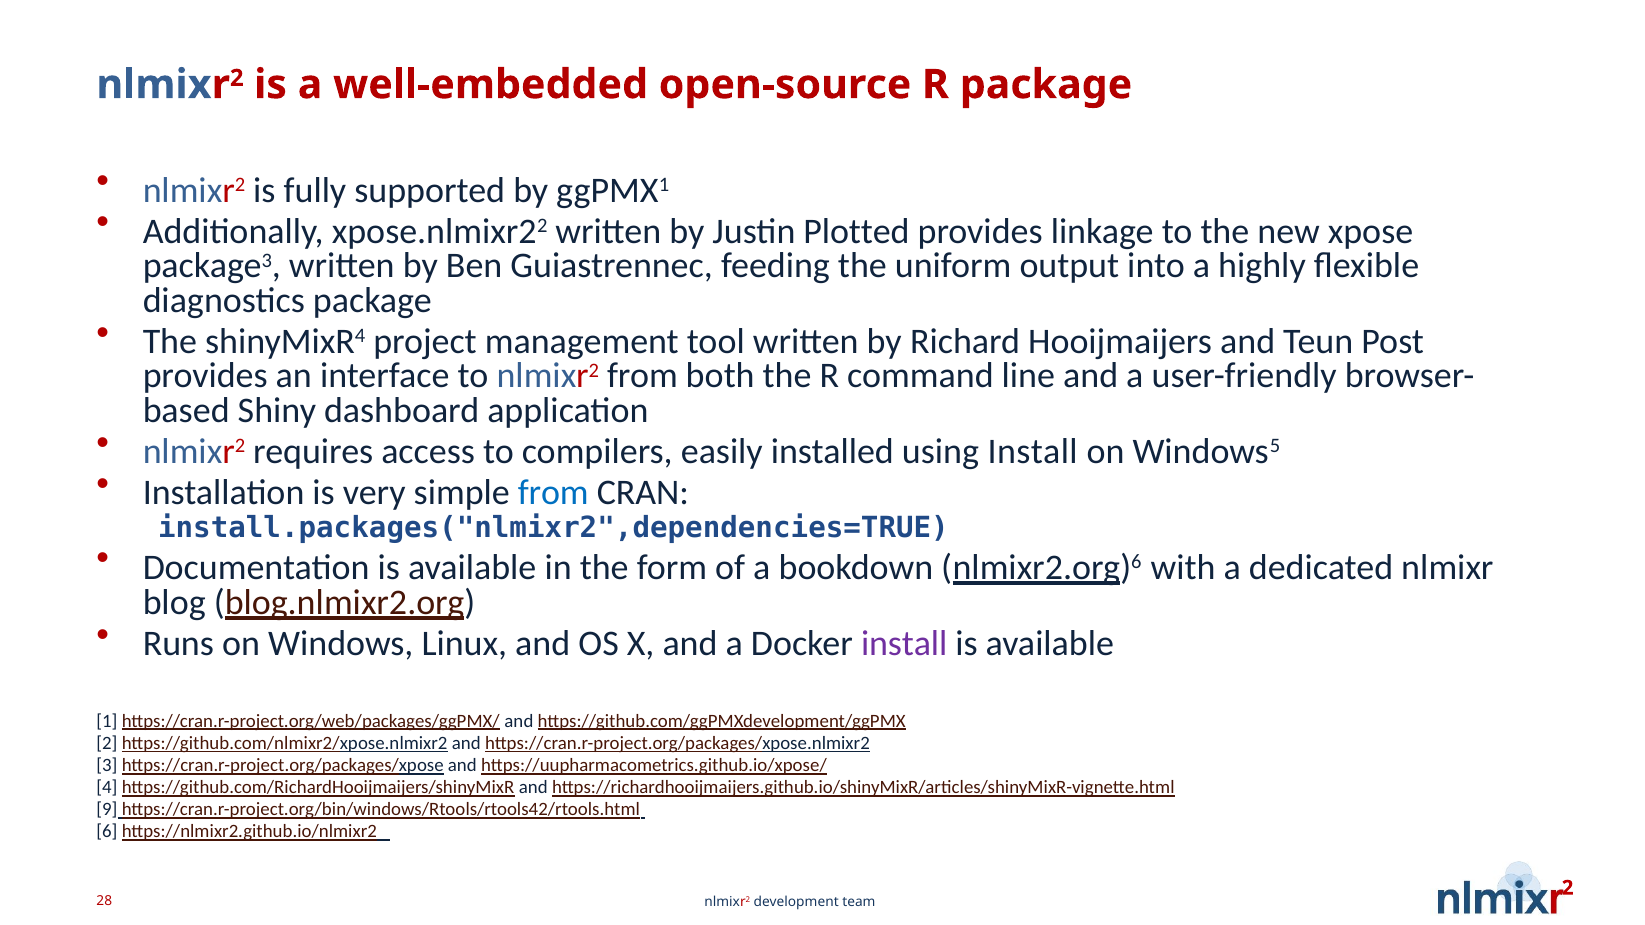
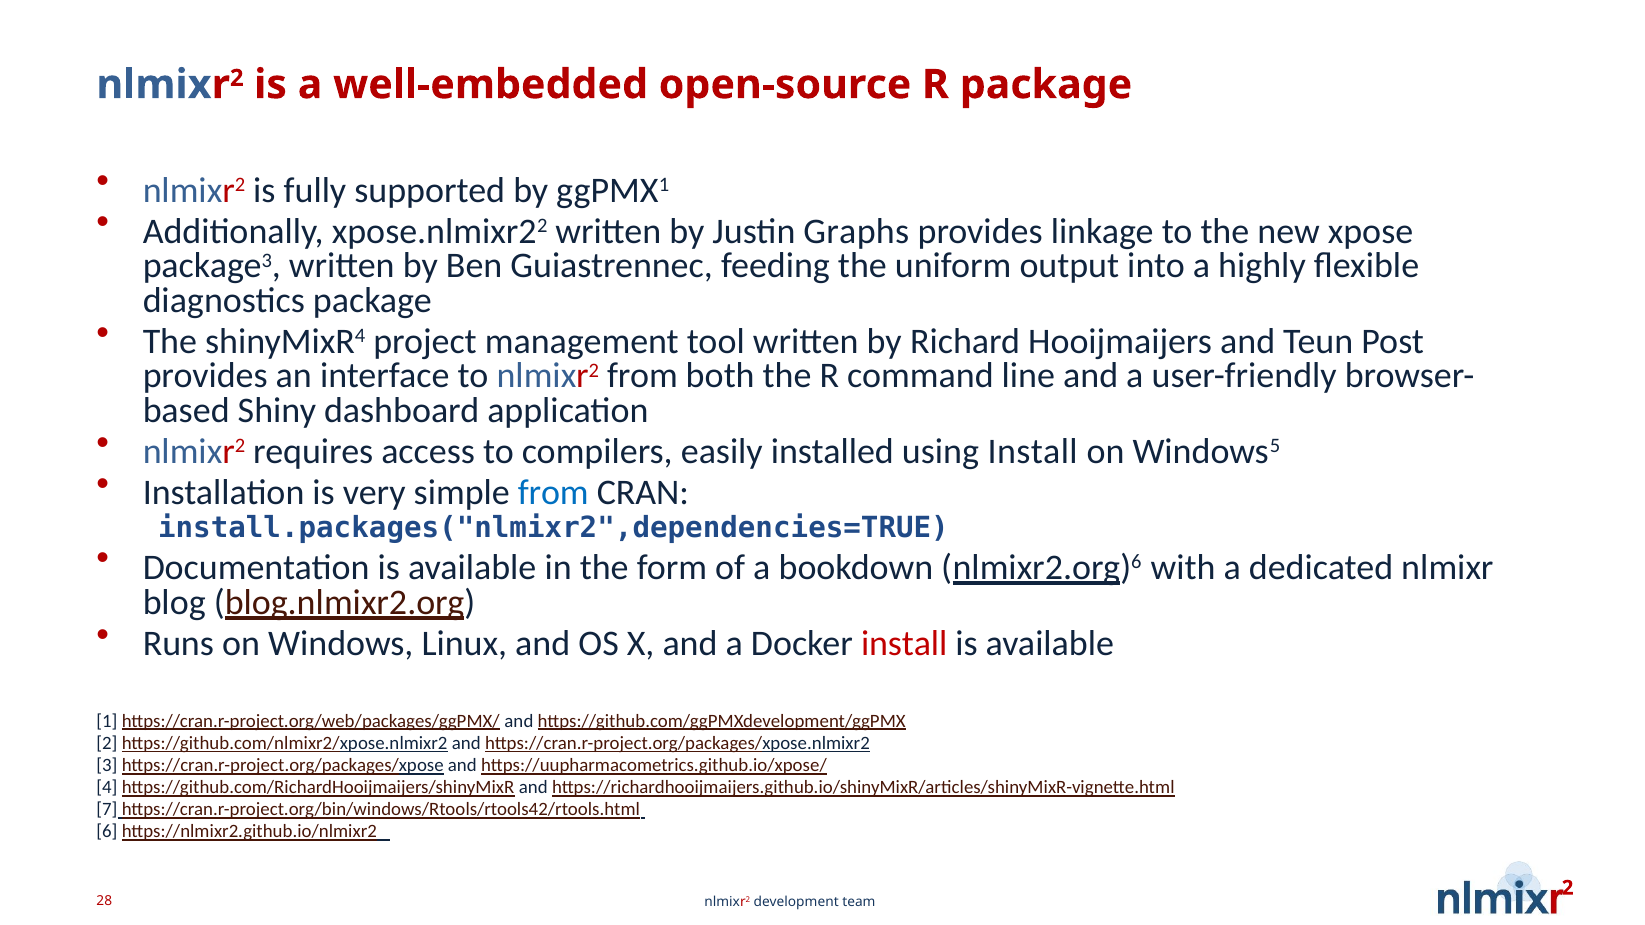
Plotted: Plotted -> Graphs
install at (904, 644) colour: purple -> red
9: 9 -> 7
